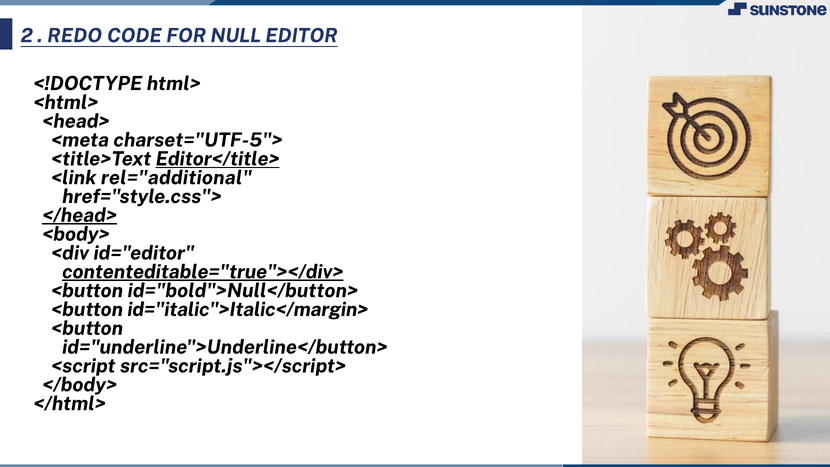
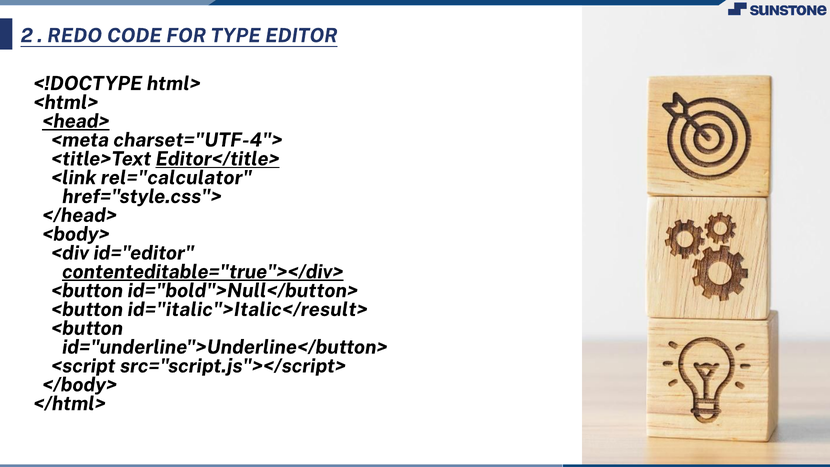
NULL: NULL -> TYPE
<head> underline: none -> present
charset="UTF-5">: charset="UTF-5"> -> charset="UTF-4">
rel="additional: rel="additional -> rel="calculator
</head> underline: present -> none
id="italic">Italic</margin>: id="italic">Italic</margin> -> id="italic">Italic</result>
